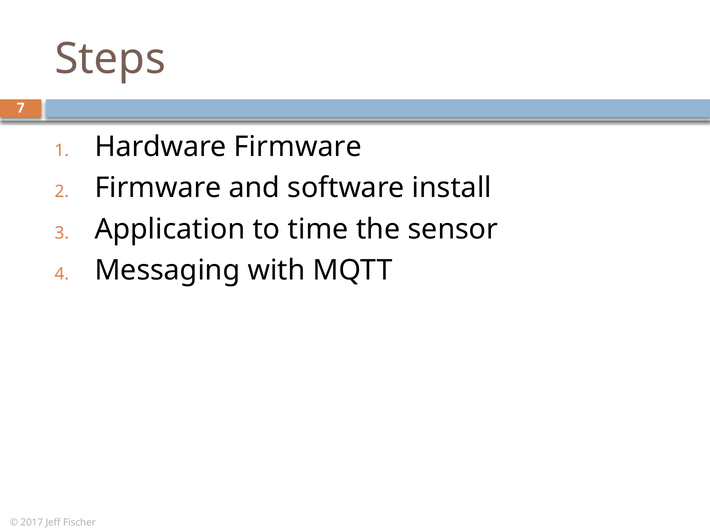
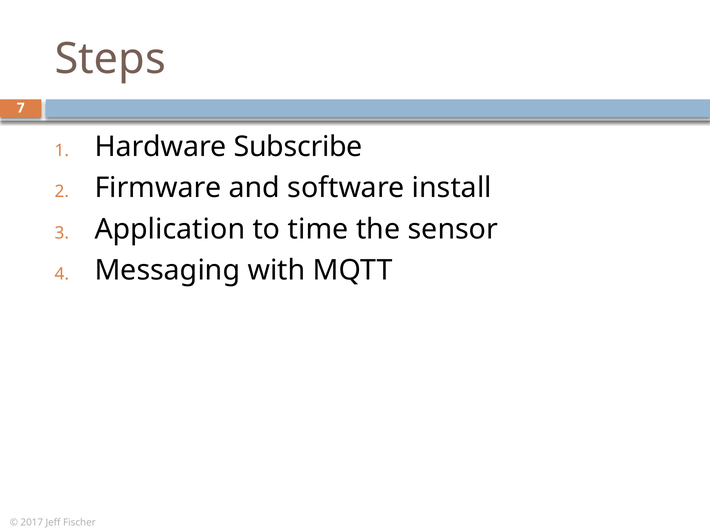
Hardware Firmware: Firmware -> Subscribe
